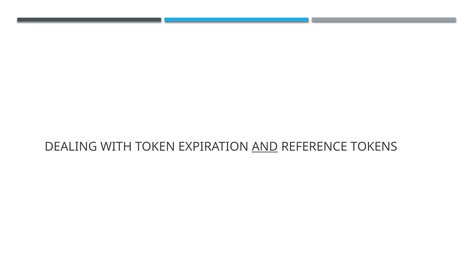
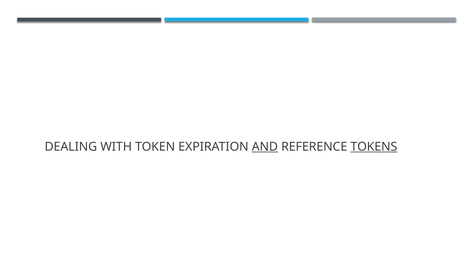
TOKENS underline: none -> present
